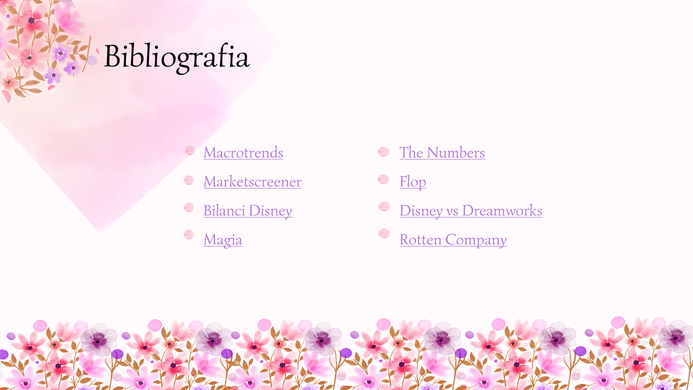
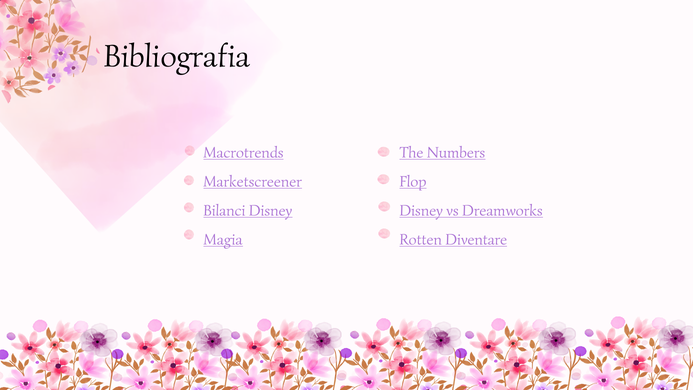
Company: Company -> Diventare
